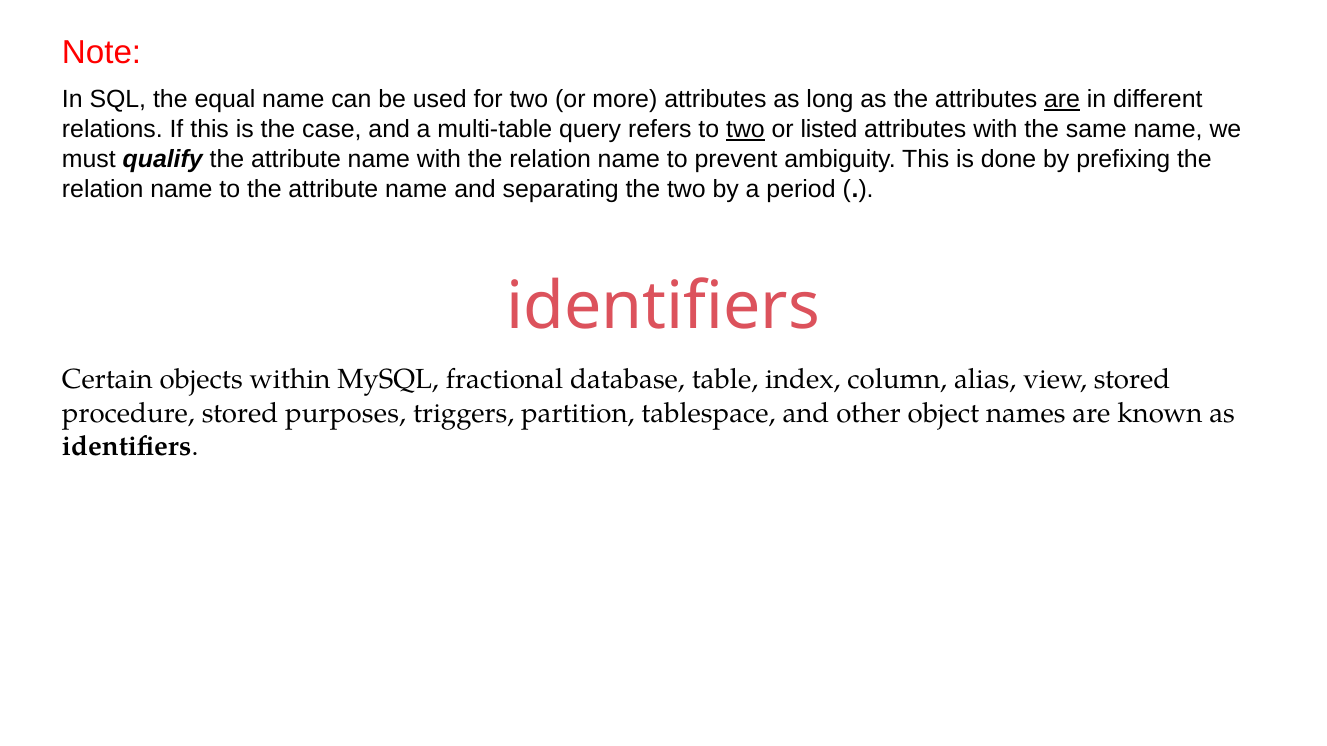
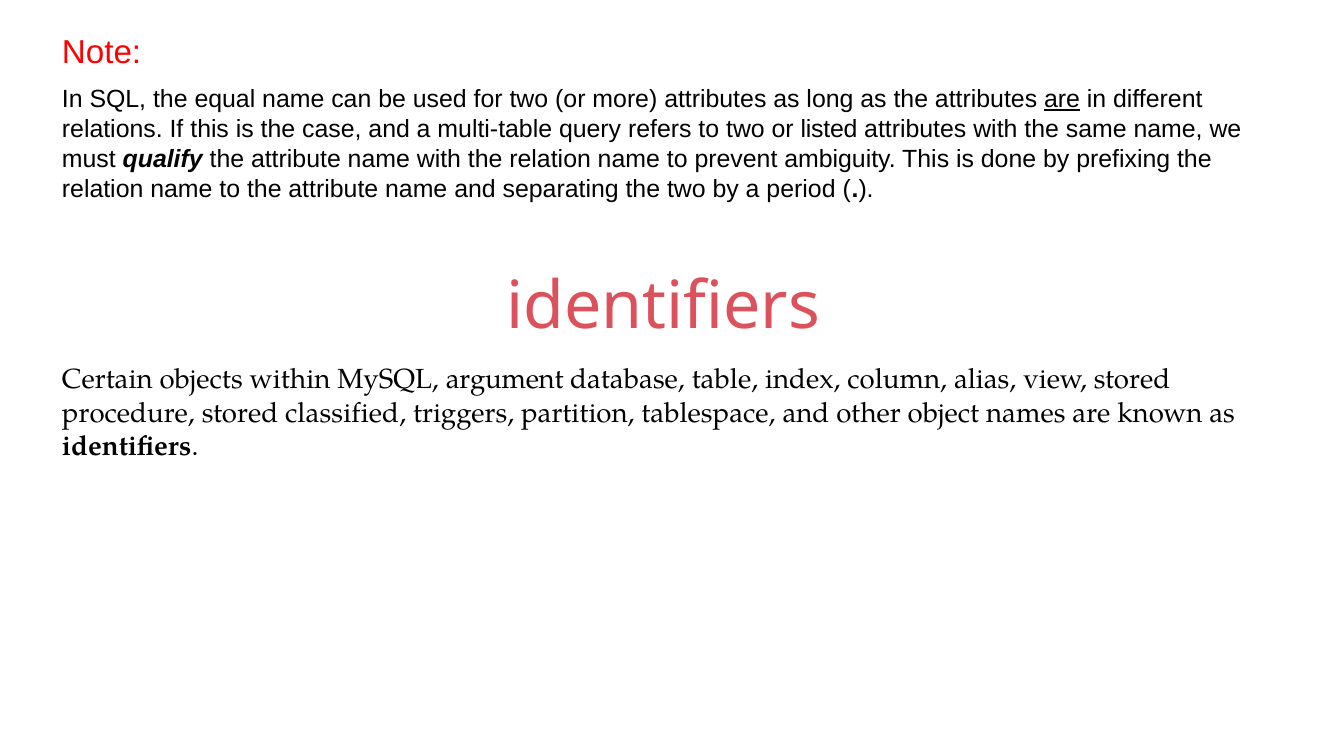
two at (745, 129) underline: present -> none
fractional: fractional -> argument
purposes: purposes -> classified
